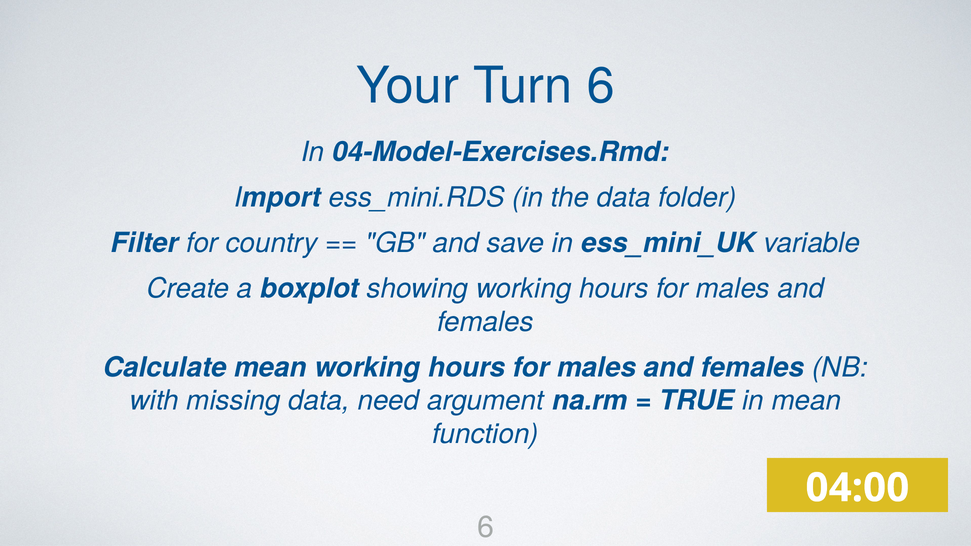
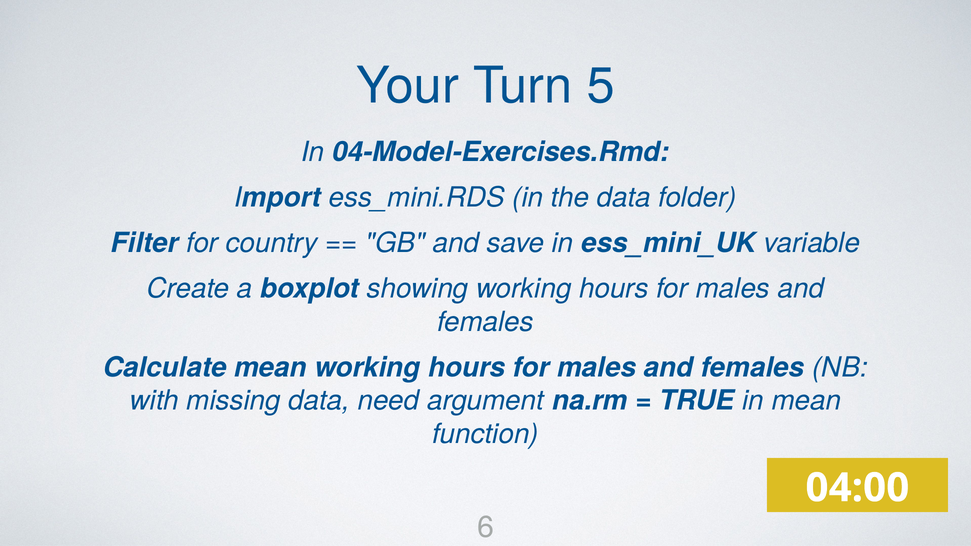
Turn 6: 6 -> 5
